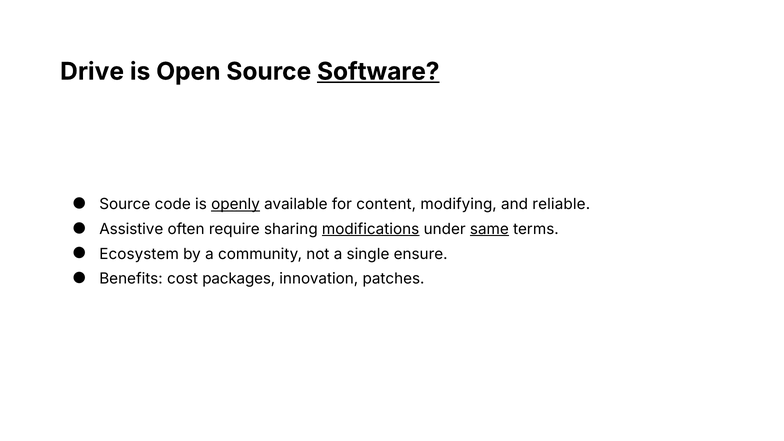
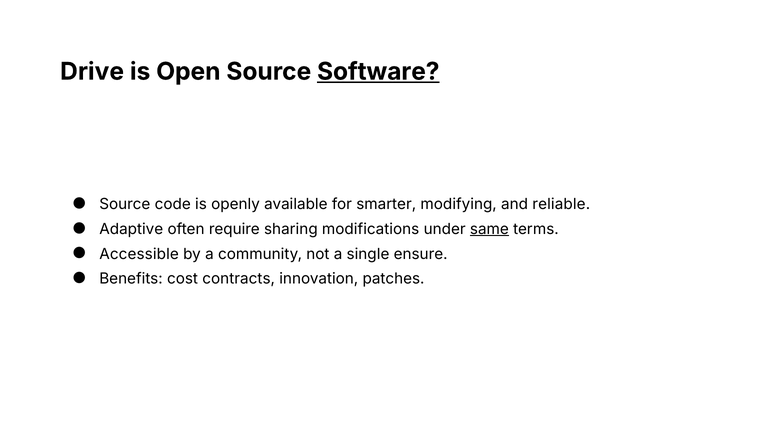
openly underline: present -> none
content: content -> smarter
Assistive: Assistive -> Adaptive
modifications underline: present -> none
Ecosystem: Ecosystem -> Accessible
packages: packages -> contracts
